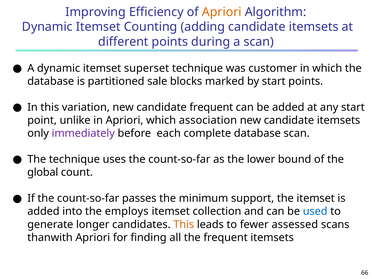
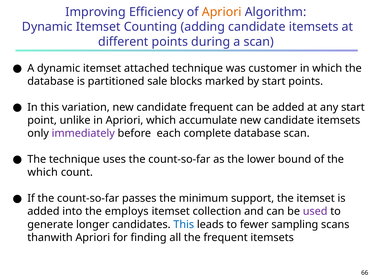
superset: superset -> attached
association: association -> accumulate
global at (43, 172): global -> which
used colour: blue -> purple
This at (184, 224) colour: orange -> blue
assessed: assessed -> sampling
